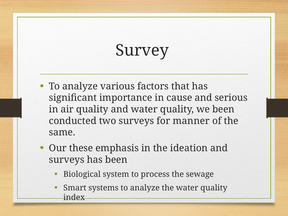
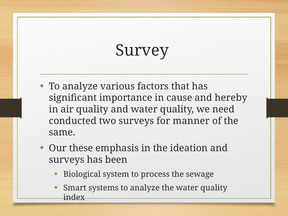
serious: serious -> hereby
we been: been -> need
